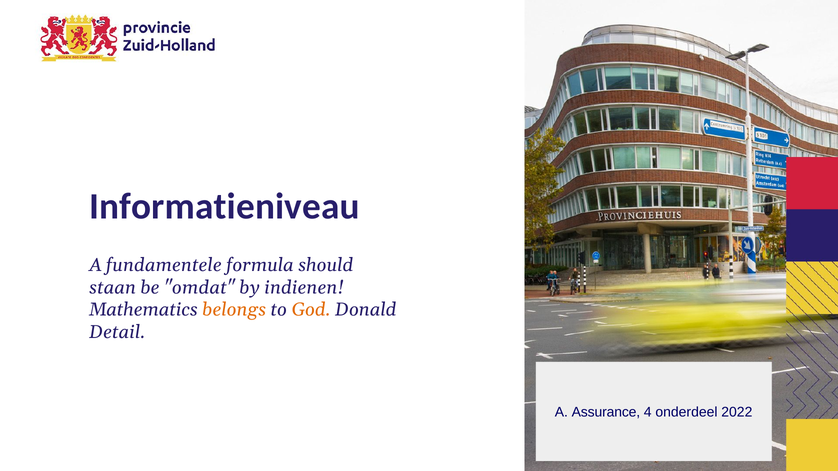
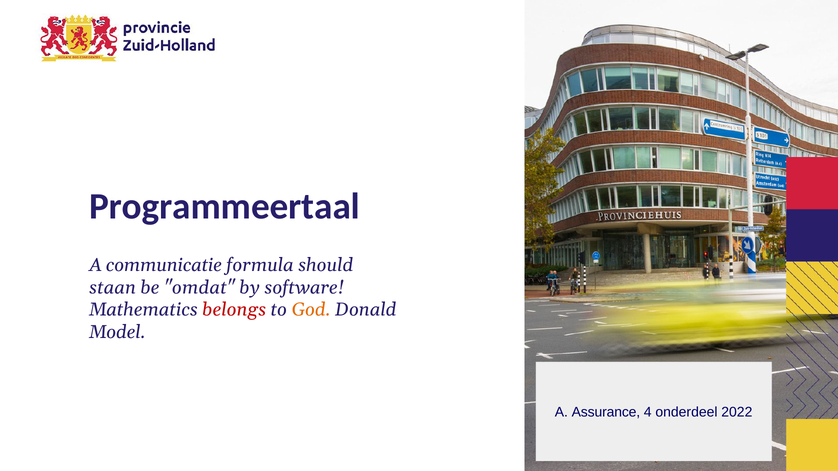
Informatieniveau: Informatieniveau -> Programmeertaal
fundamentele: fundamentele -> communicatie
indienen: indienen -> software
belongs colour: orange -> red
Detail: Detail -> Model
